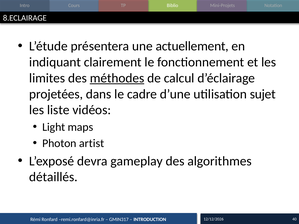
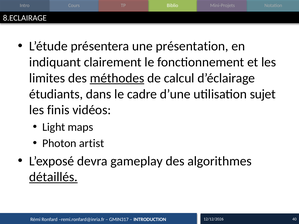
actuellement: actuellement -> présentation
projetées: projetées -> étudiants
liste: liste -> finis
détaillés underline: none -> present
